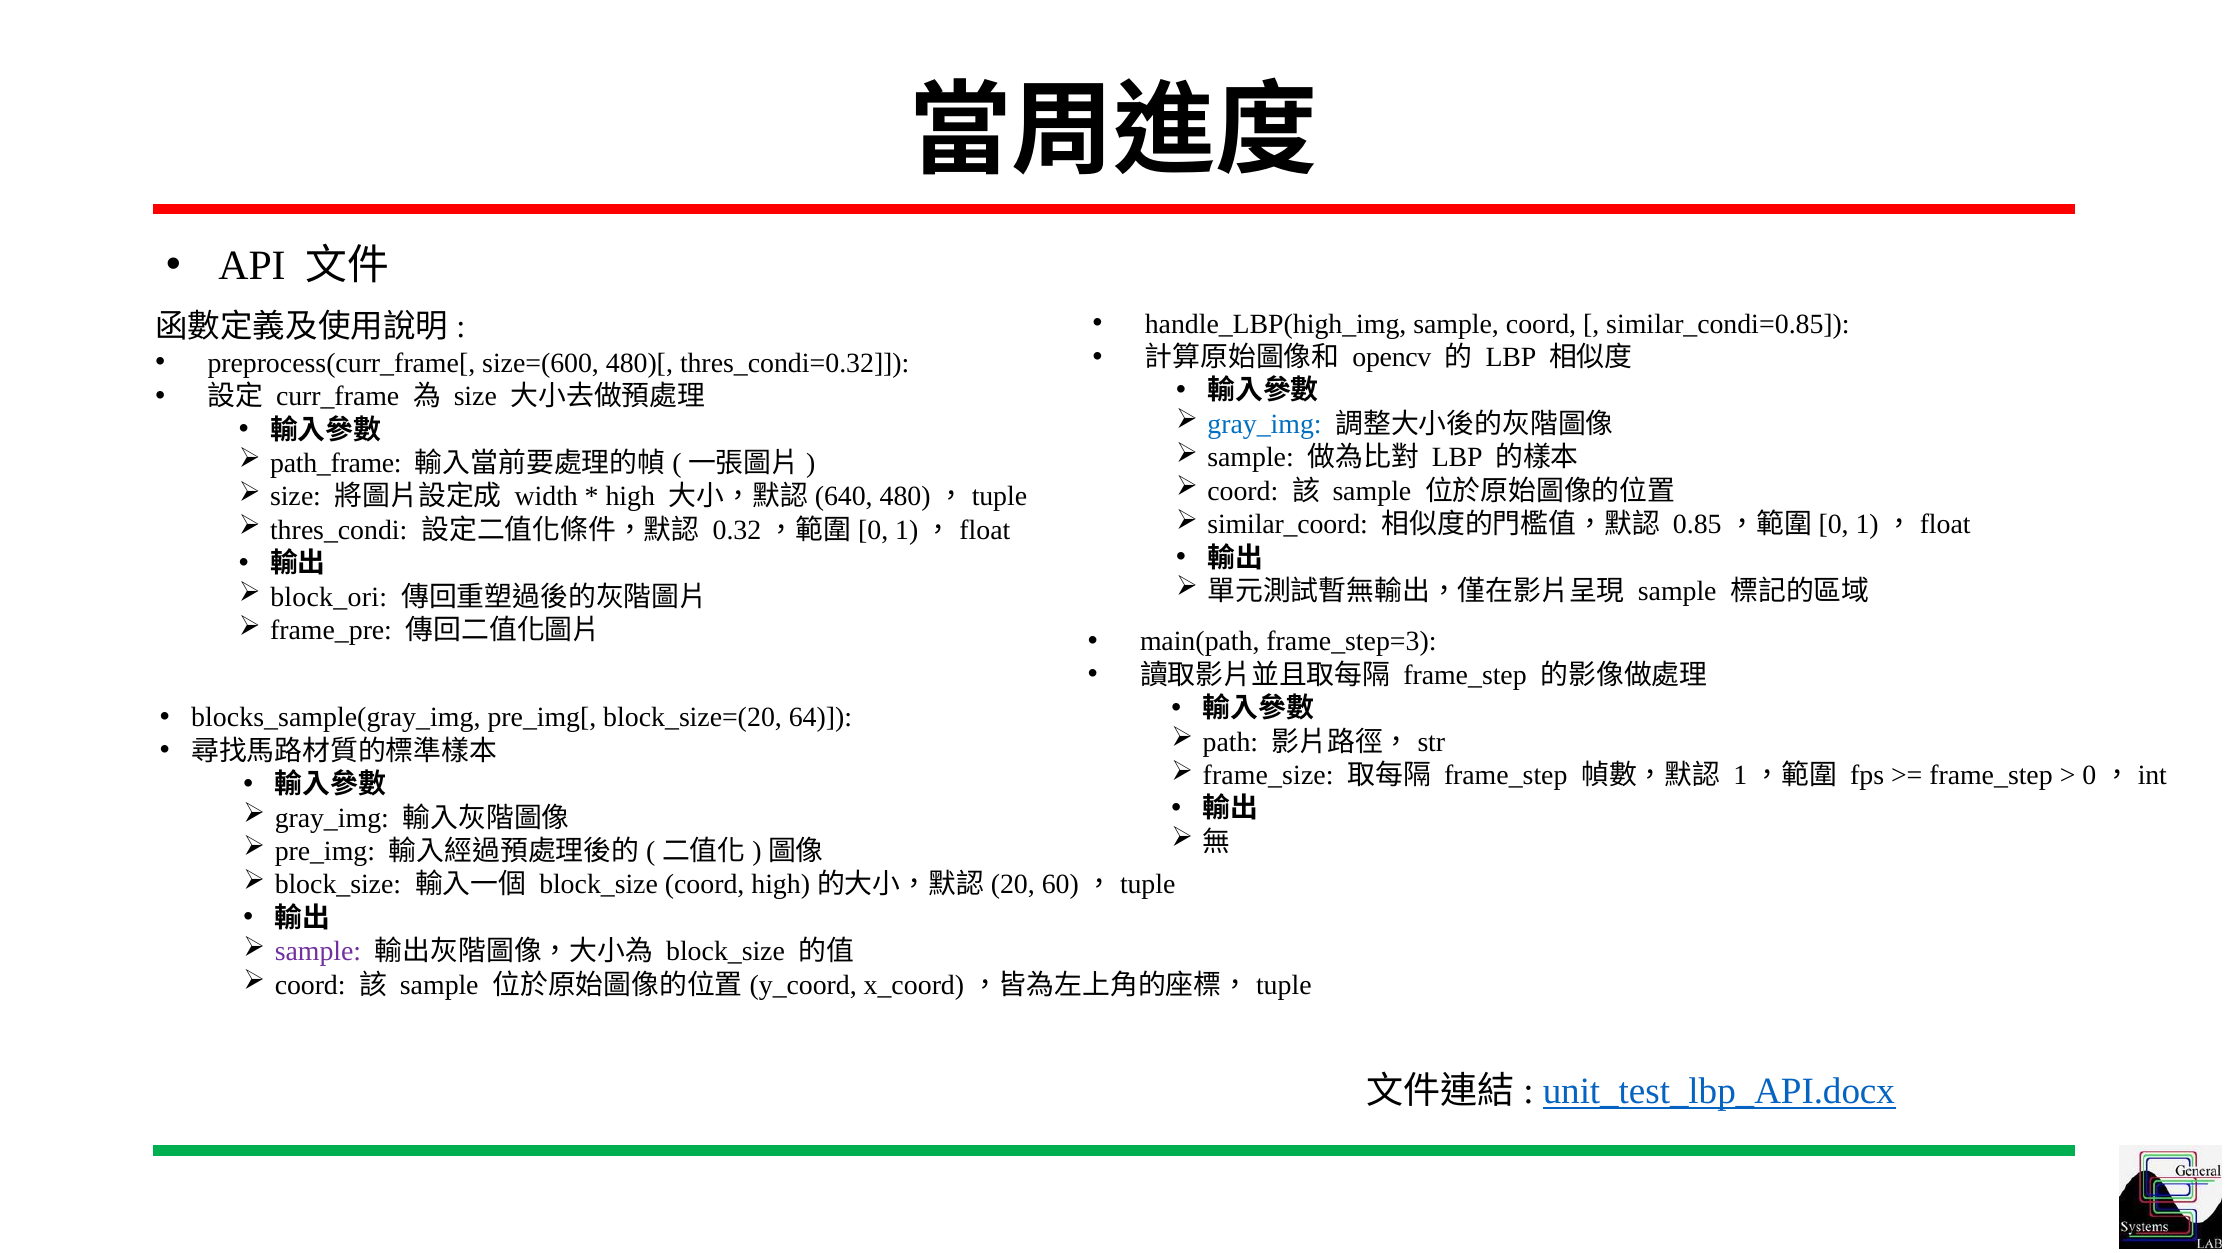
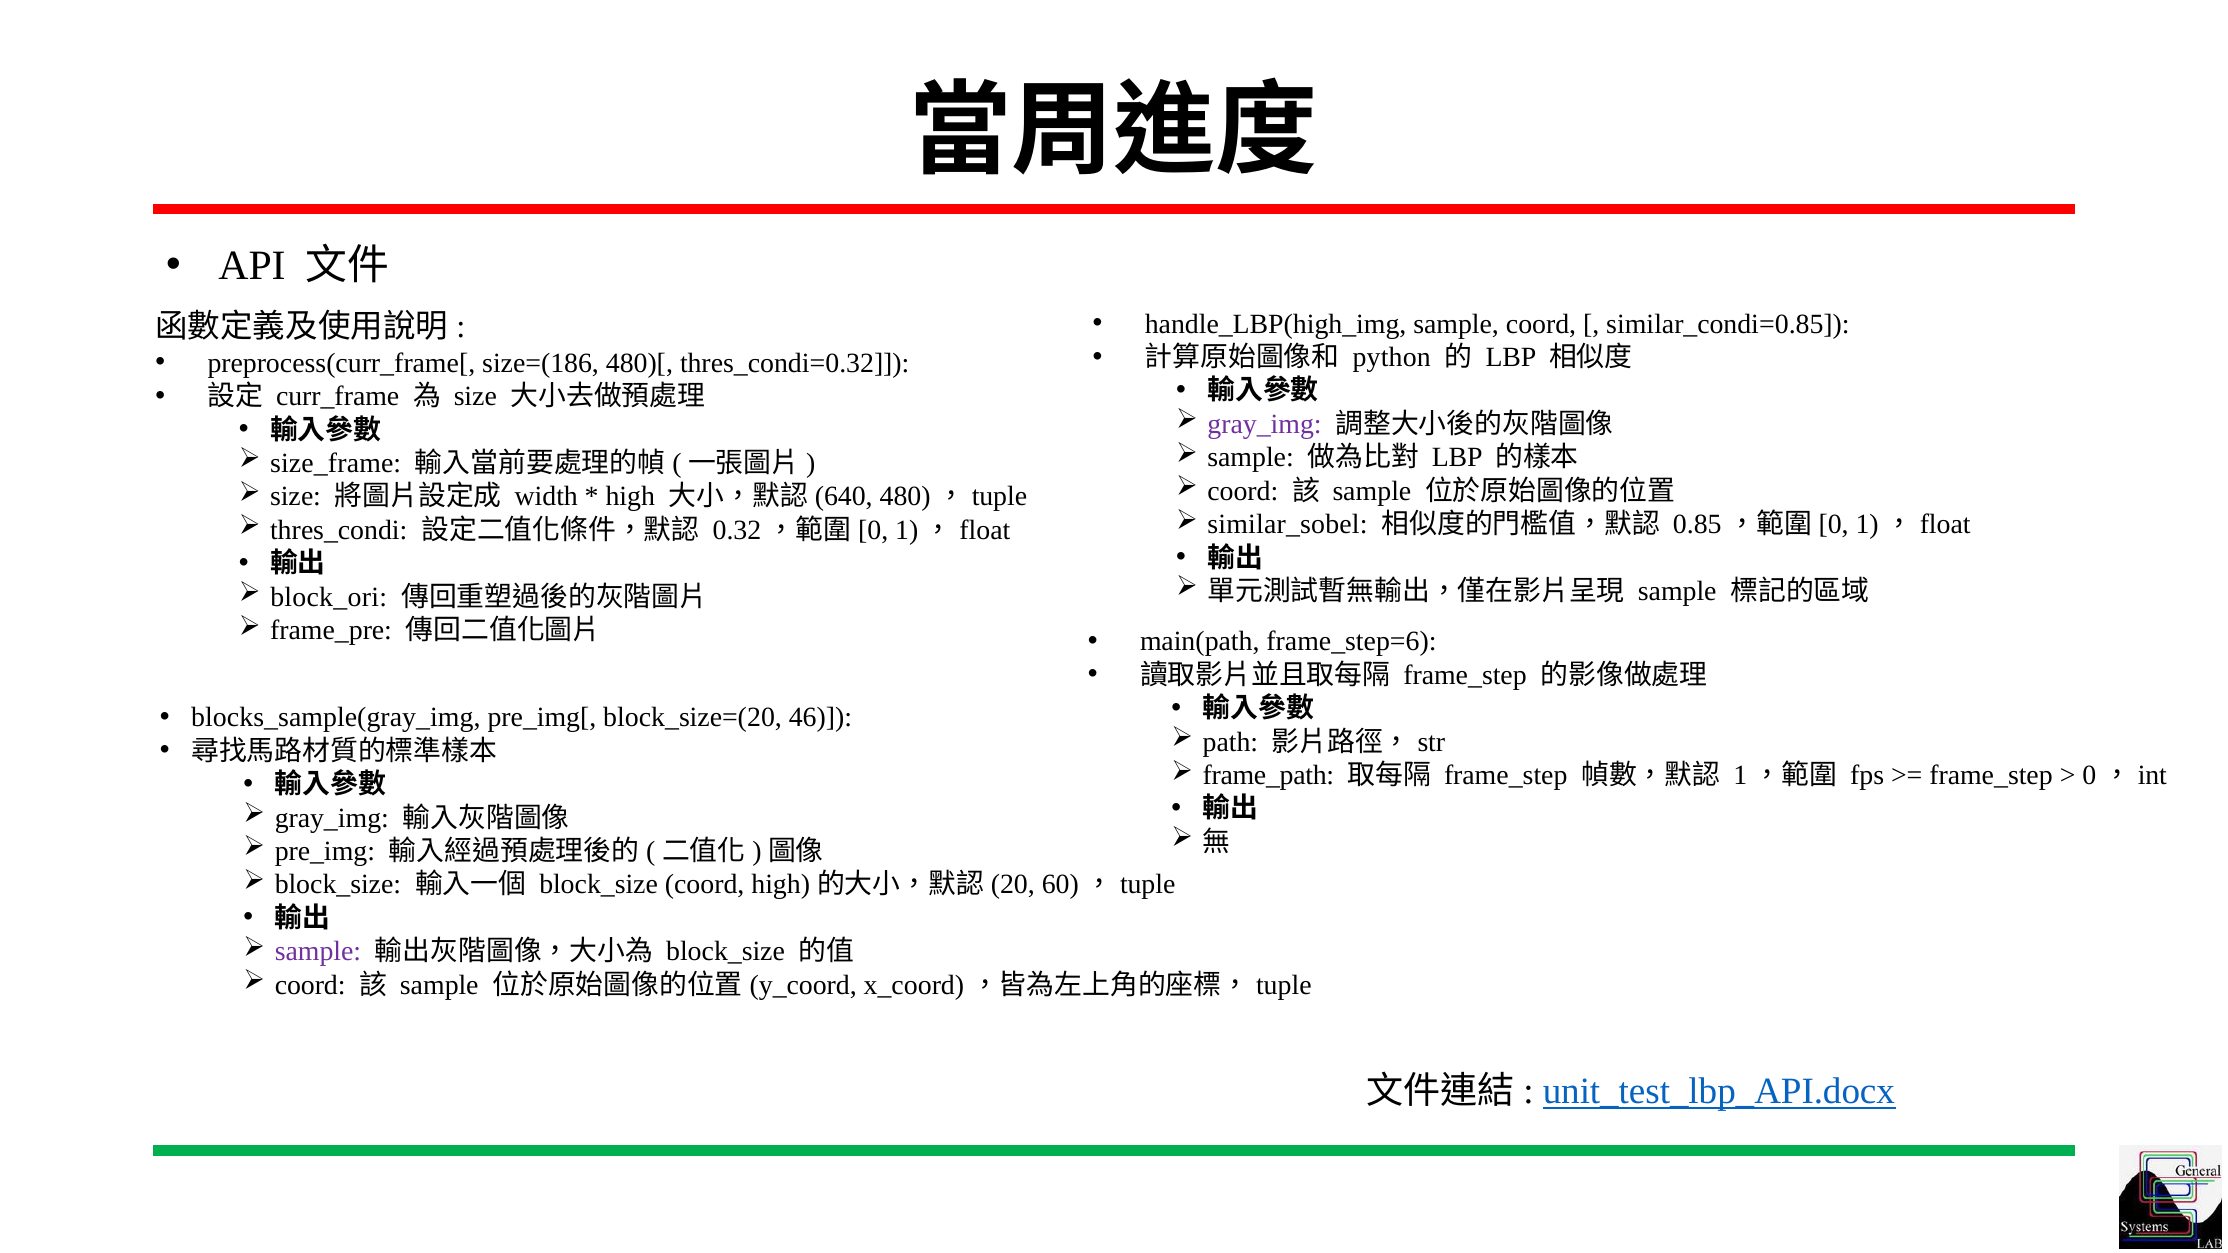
opencv: opencv -> python
size=(600: size=(600 -> size=(186
gray_img at (1265, 424) colour: blue -> purple
path_frame: path_frame -> size_frame
similar_coord: similar_coord -> similar_sobel
frame_step=3: frame_step=3 -> frame_step=6
64: 64 -> 46
frame_size: frame_size -> frame_path
